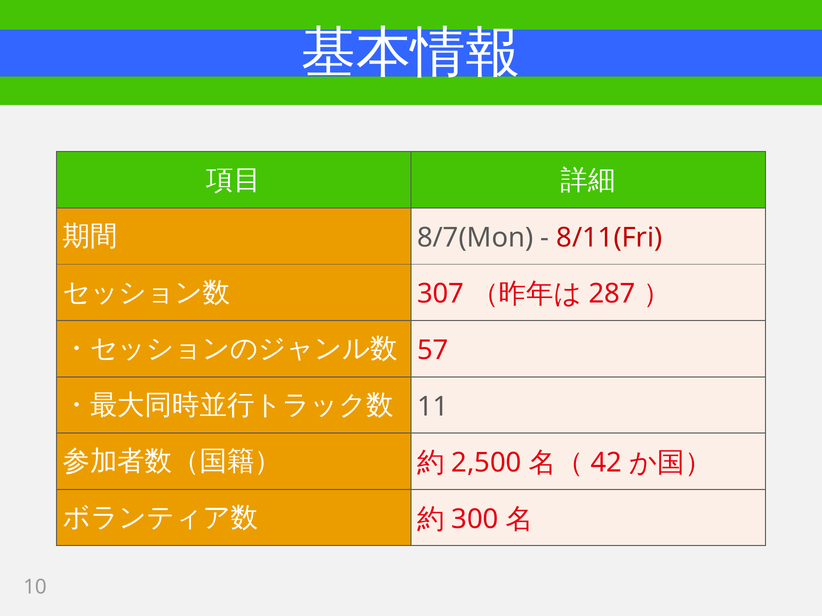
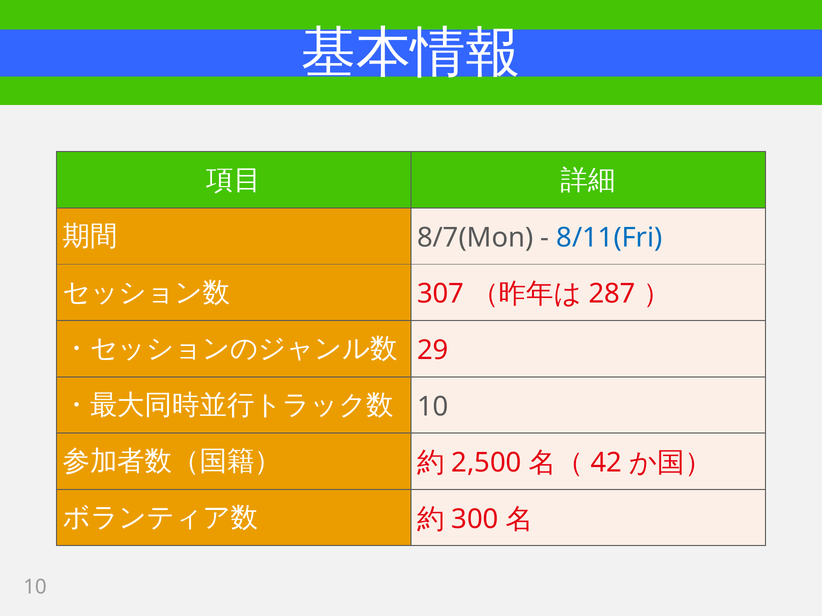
8/11(Fri colour: red -> blue
57: 57 -> 29
11 at (433, 407): 11 -> 10
